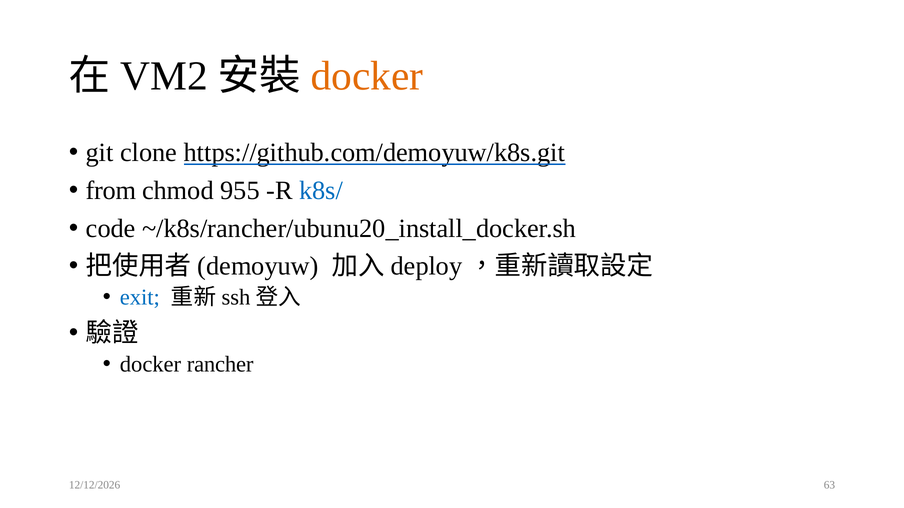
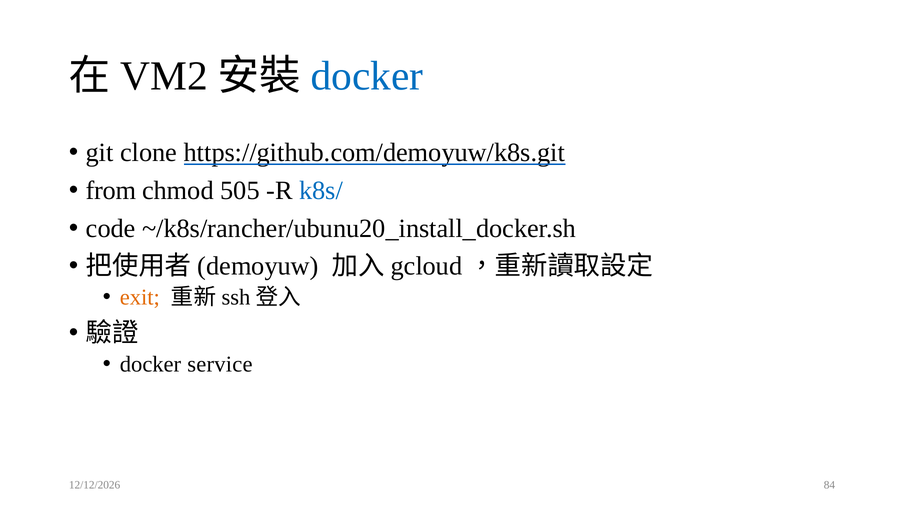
docker at (367, 76) colour: orange -> blue
955: 955 -> 505
deploy: deploy -> gcloud
exit colour: blue -> orange
rancher: rancher -> service
63: 63 -> 84
